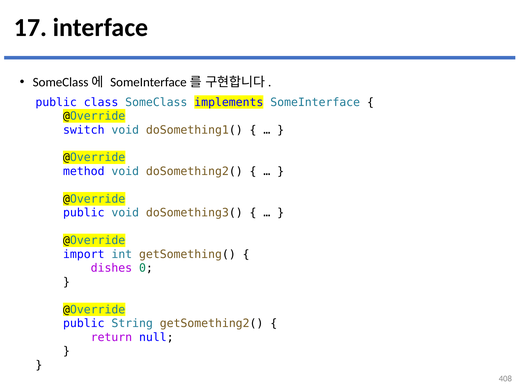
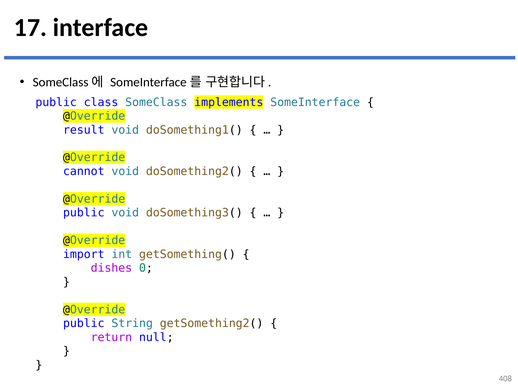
switch: switch -> result
method: method -> cannot
